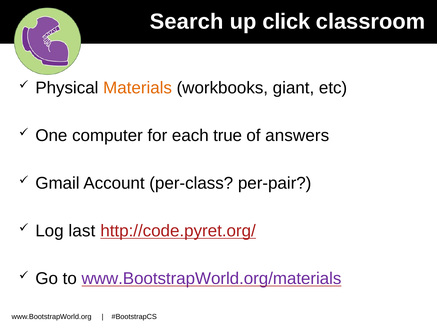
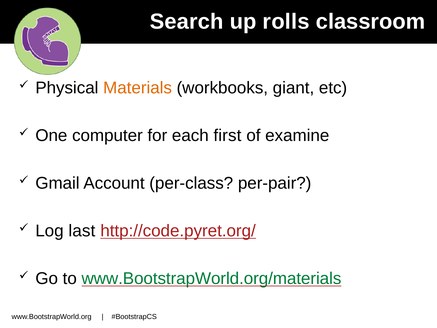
click: click -> rolls
true: true -> first
answers: answers -> examine
www.BootstrapWorld.org/materials colour: purple -> green
